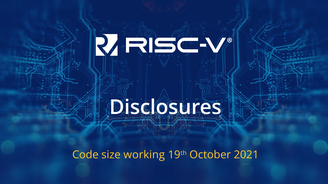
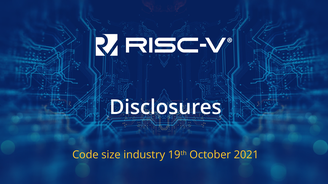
working: working -> industry
